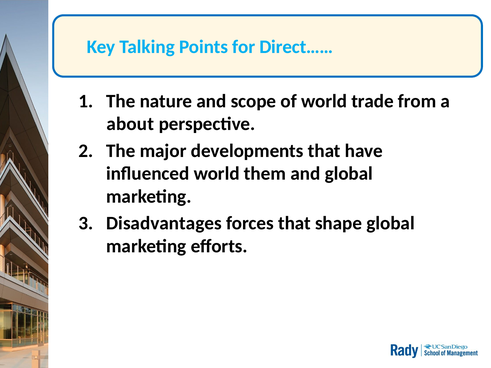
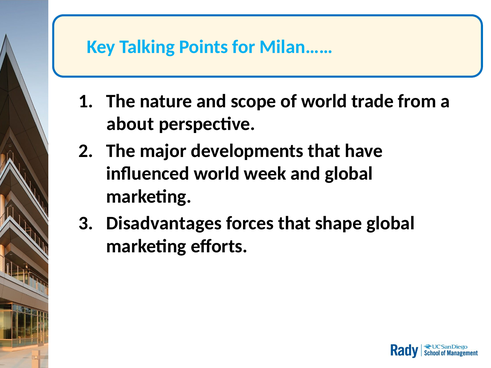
Direct……: Direct…… -> Milan……
them: them -> week
